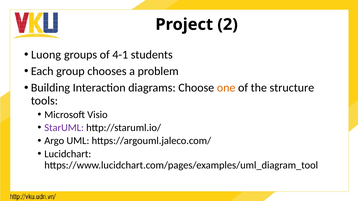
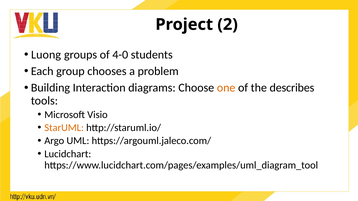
4-1: 4-1 -> 4-0
structure: structure -> describes
StarUML colour: purple -> orange
